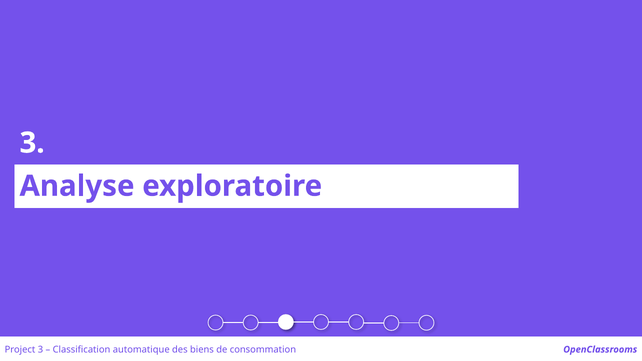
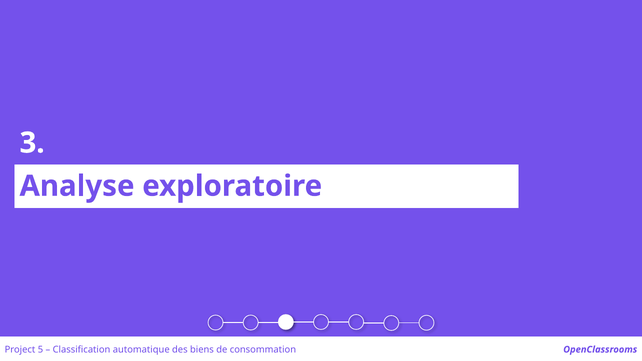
Project 3: 3 -> 5
